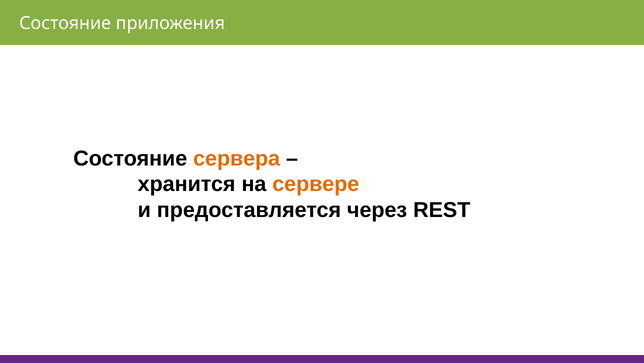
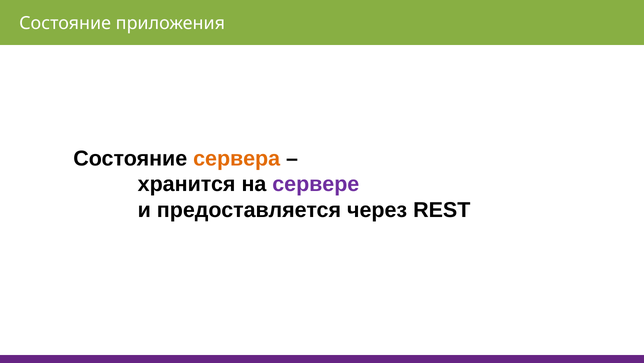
сервере colour: orange -> purple
